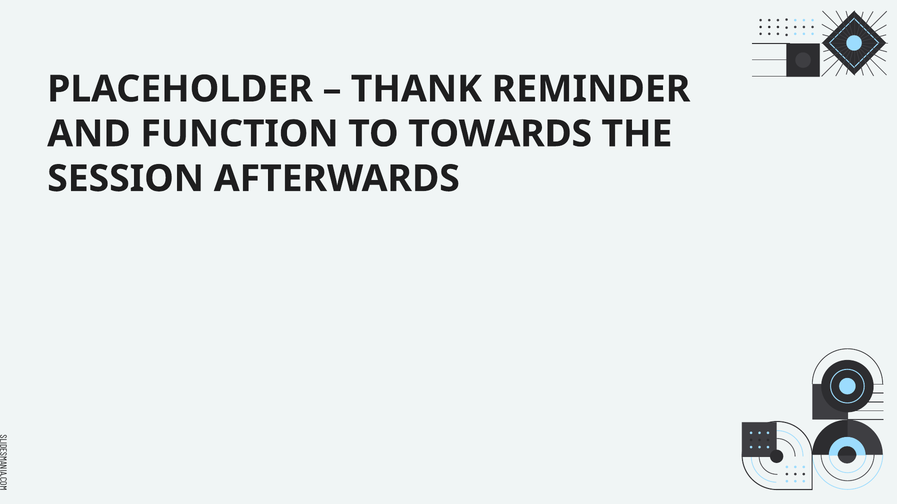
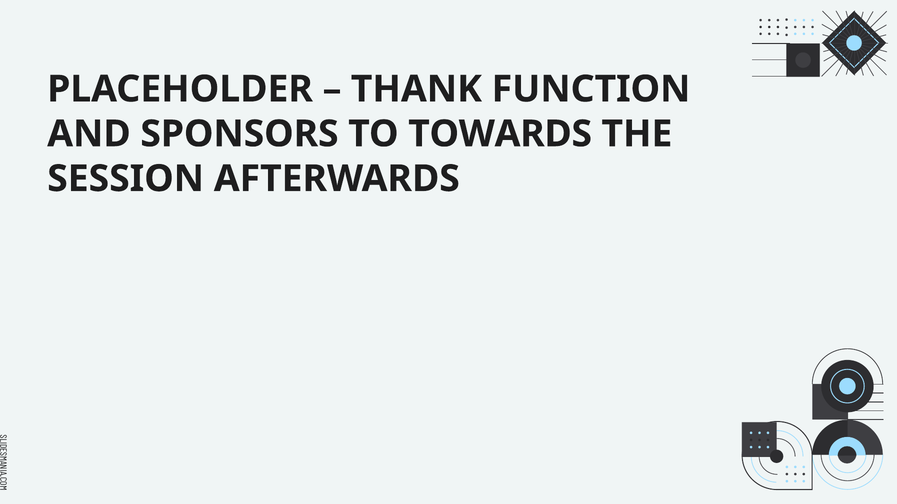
REMINDER: REMINDER -> FUNCTION
FUNCTION: FUNCTION -> SPONSORS
